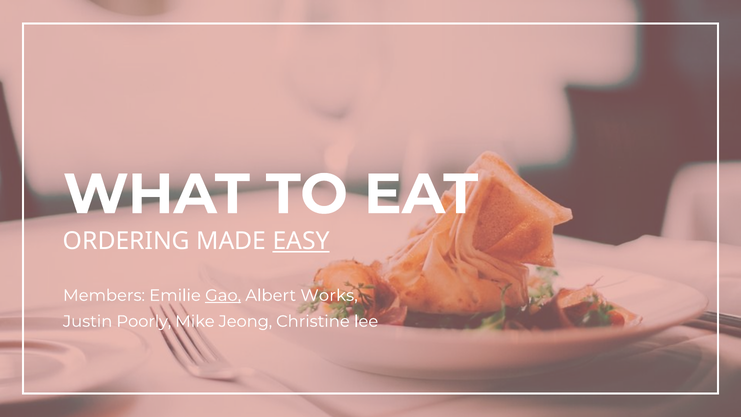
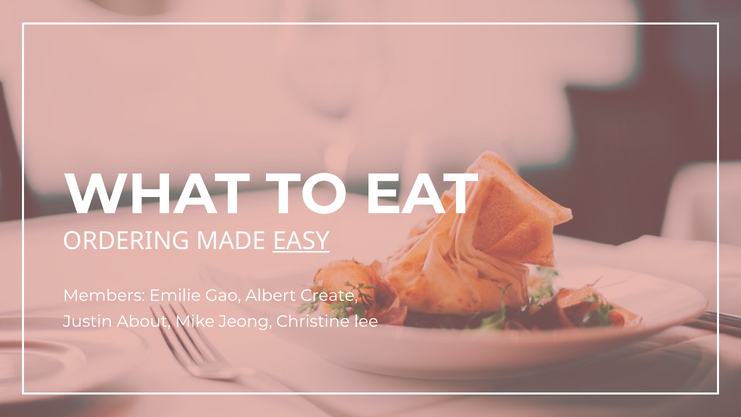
Gao underline: present -> none
Works: Works -> Create
Poorly: Poorly -> About
